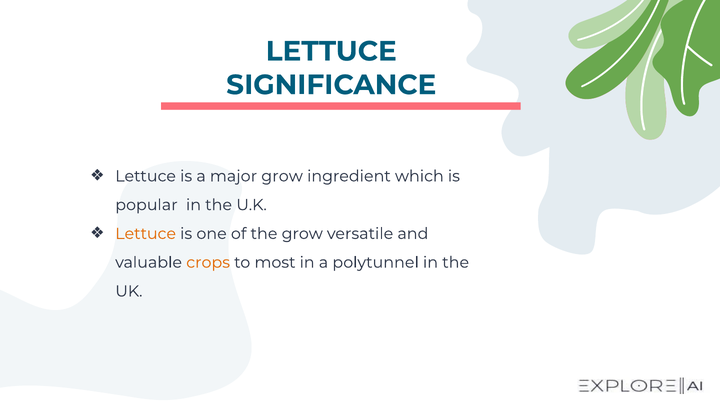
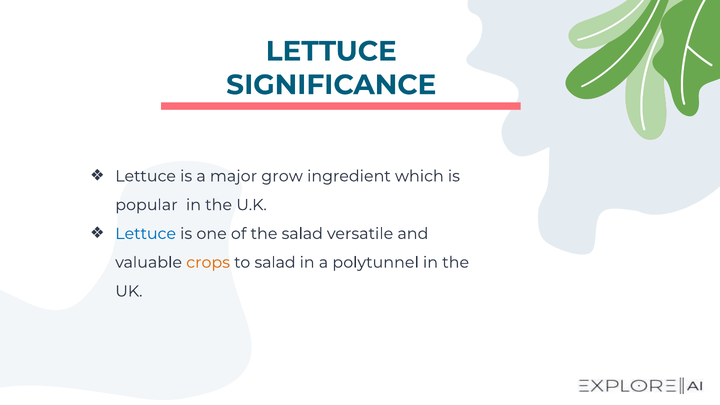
Lettuce at (146, 234) colour: orange -> blue
the grow: grow -> salad
to most: most -> salad
